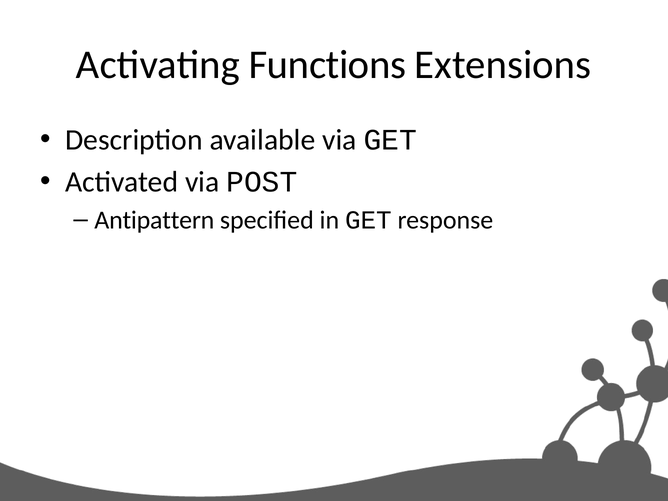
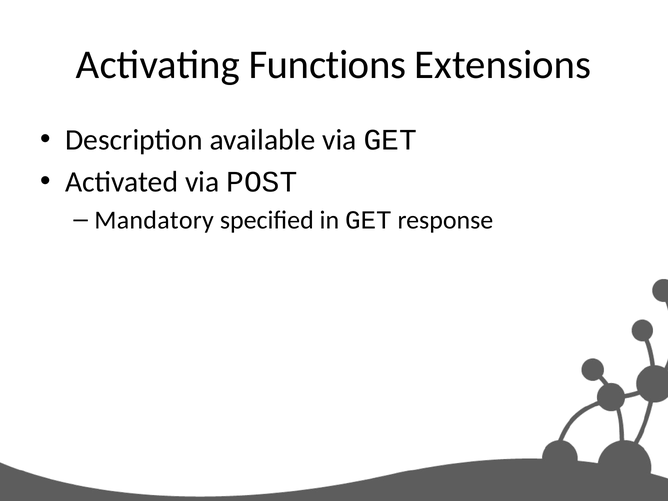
Antipattern: Antipattern -> Mandatory
